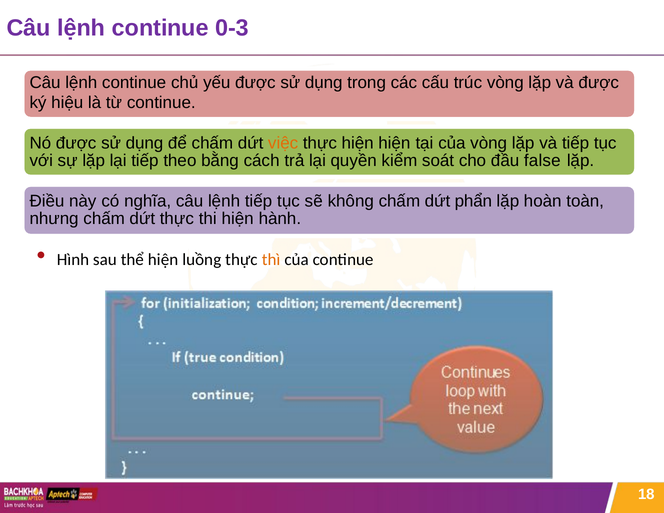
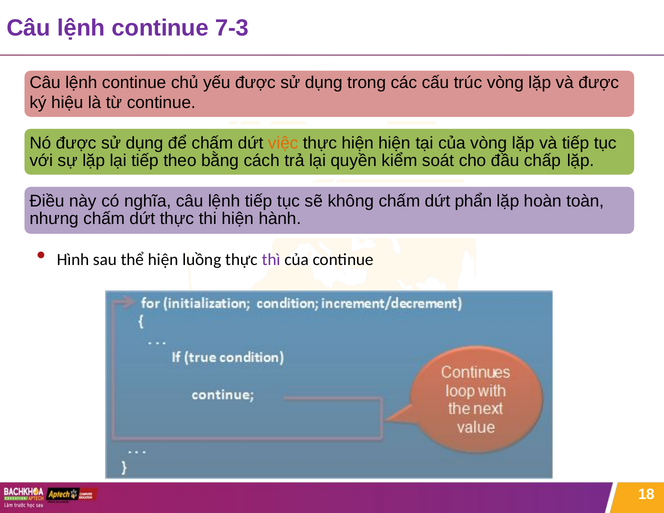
0-3: 0-3 -> 7-3
false: false -> chấp
thì colour: orange -> purple
